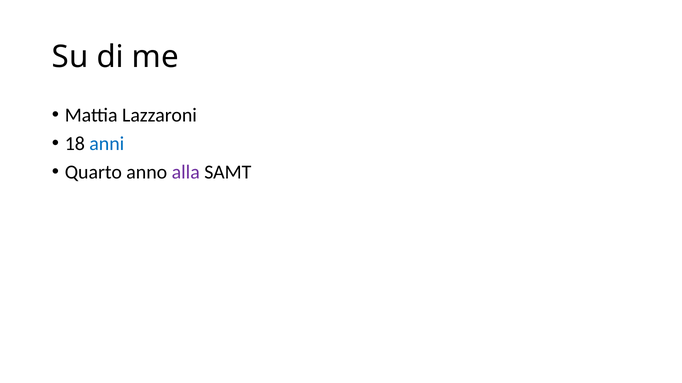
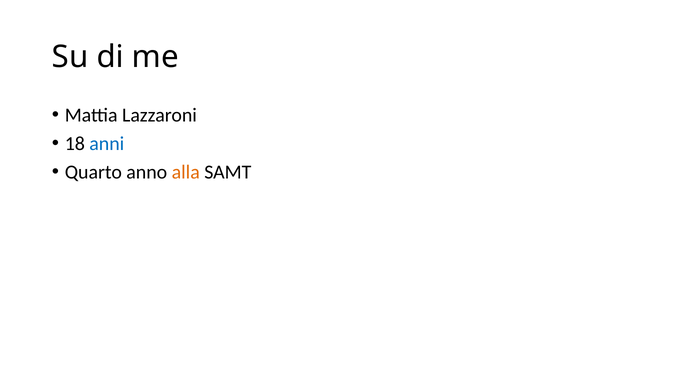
alla colour: purple -> orange
